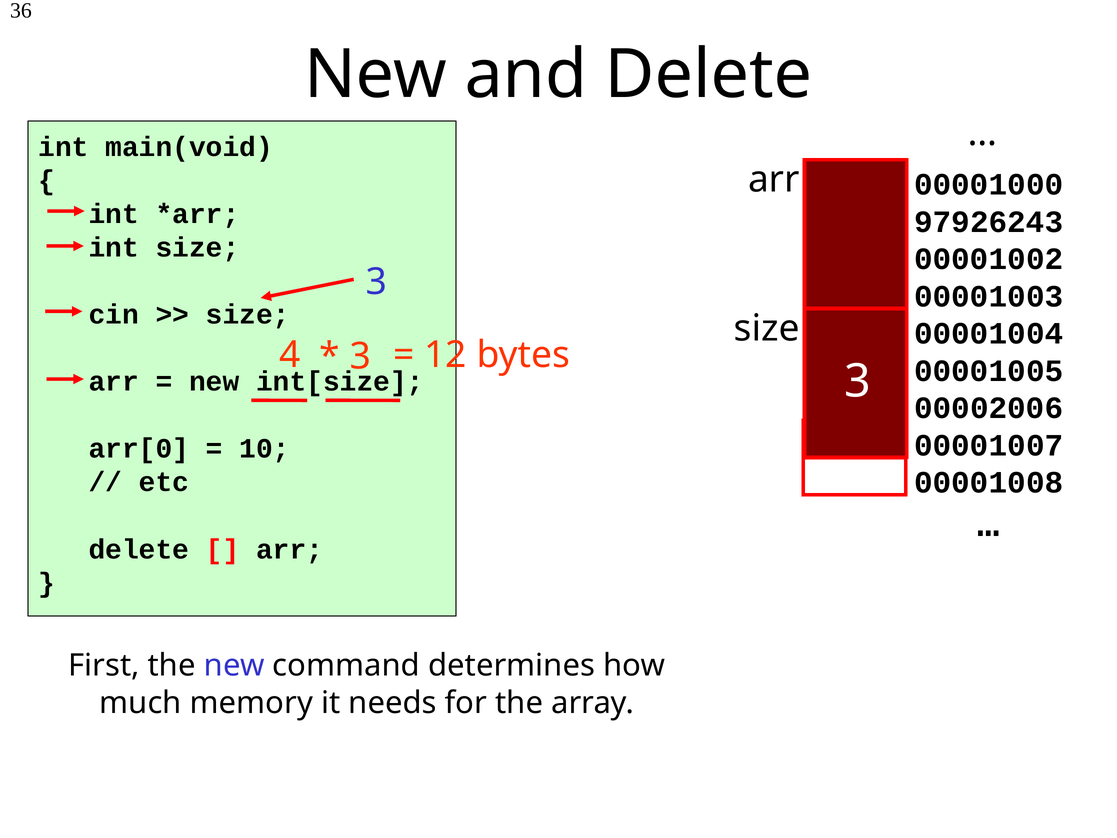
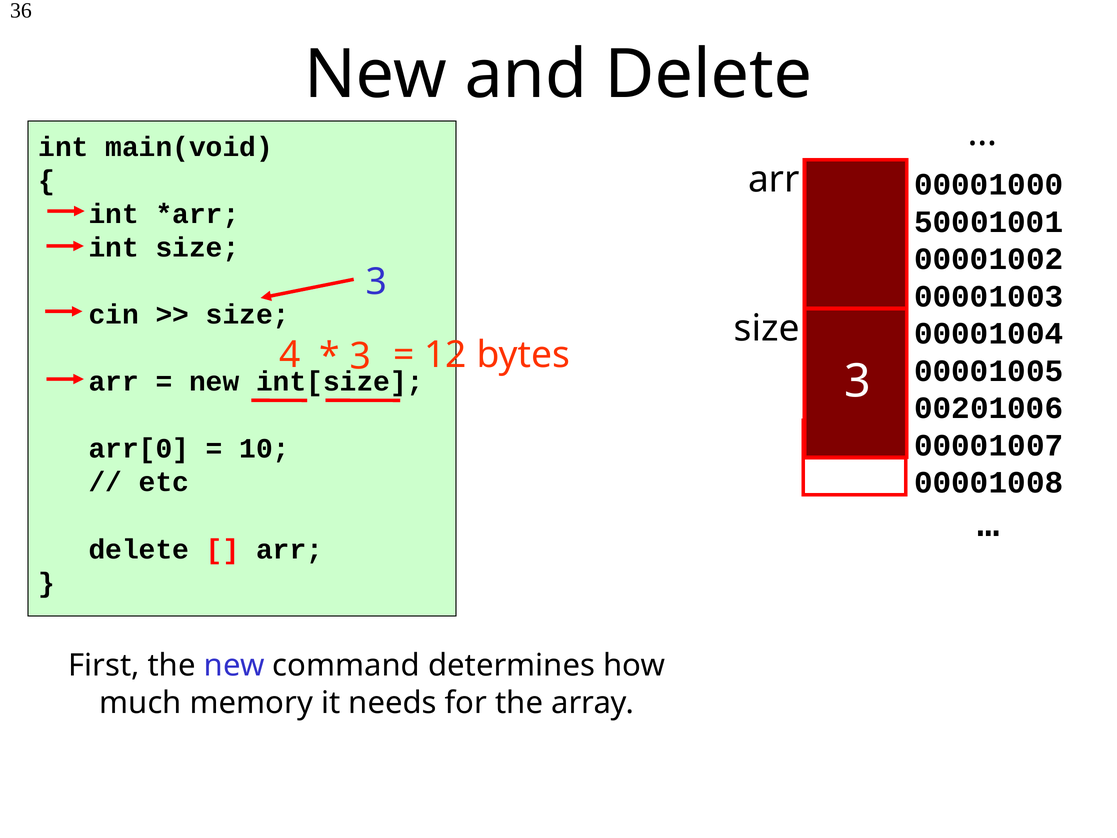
97926243: 97926243 -> 50001001
00002006: 00002006 -> 00201006
